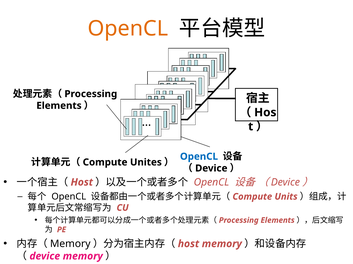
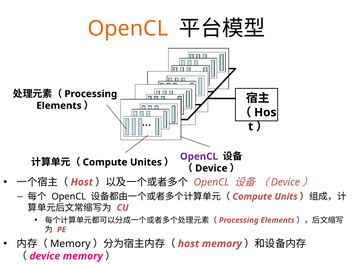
OpenCL at (199, 157) colour: blue -> purple
